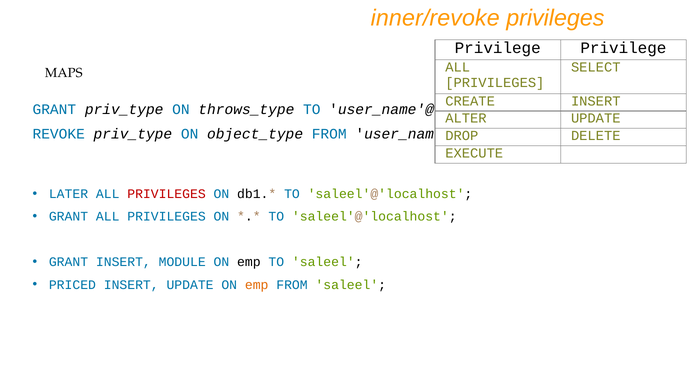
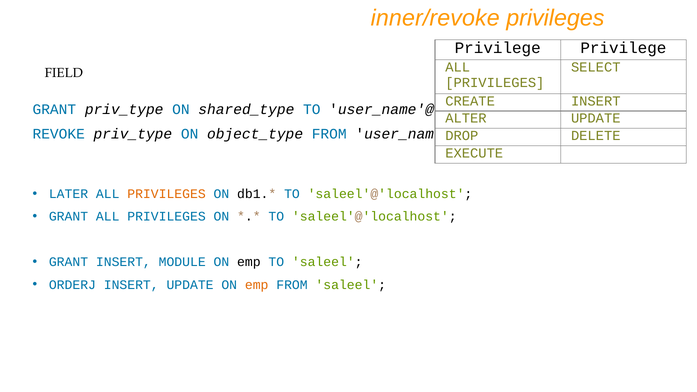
MAPS: MAPS -> FIELD
throws_type: throws_type -> shared_type
PRIVILEGES at (167, 194) colour: red -> orange
PRICED: PRICED -> ORDERJ
